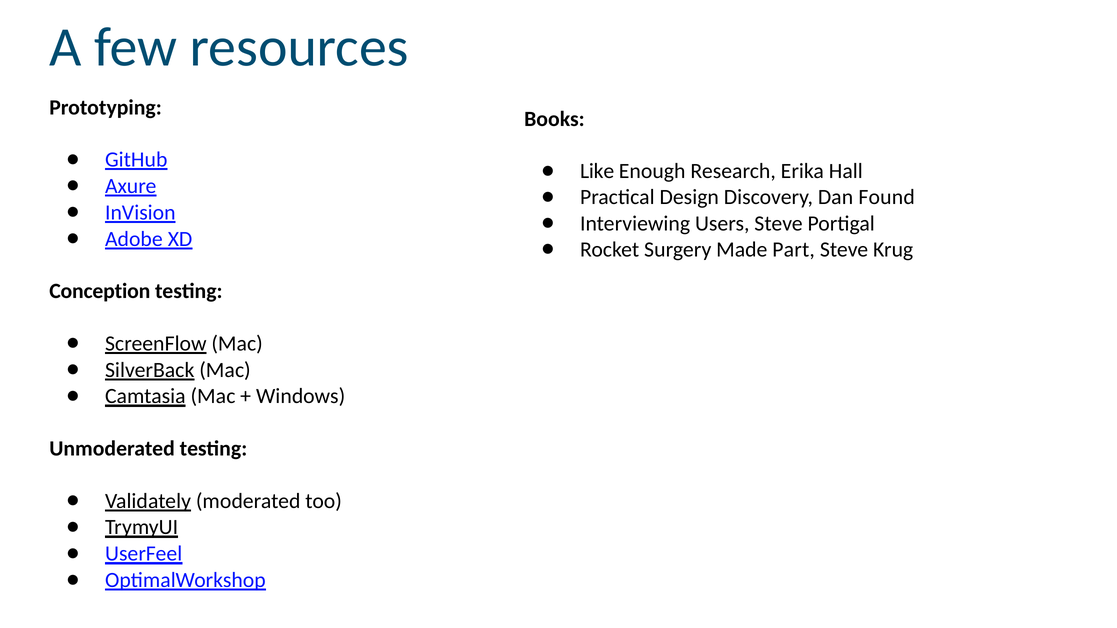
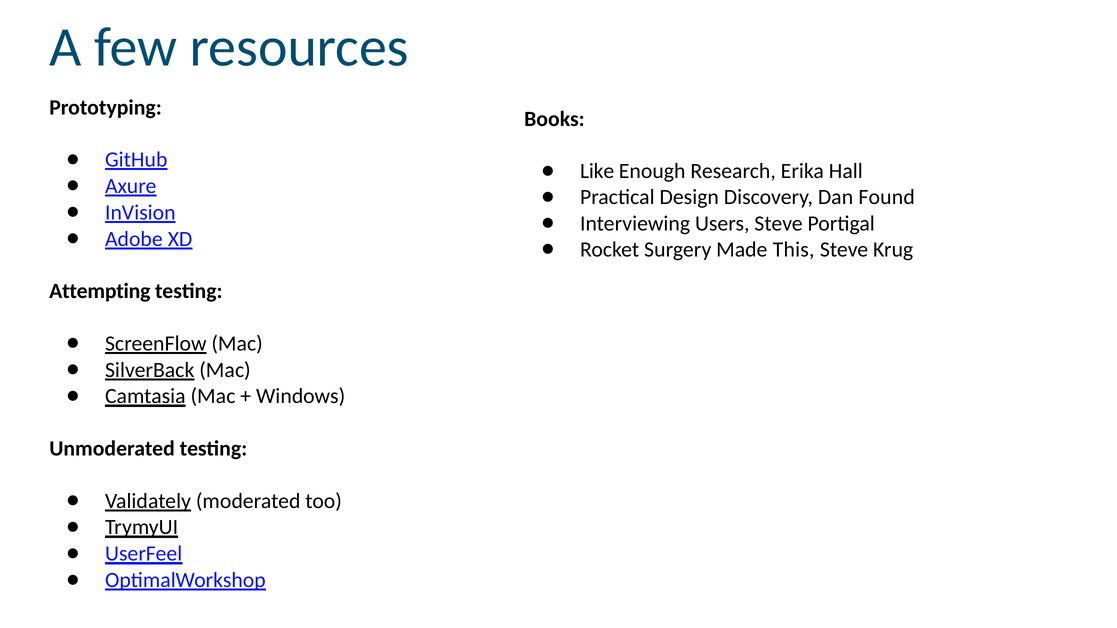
Part: Part -> This
Conception: Conception -> Attempting
